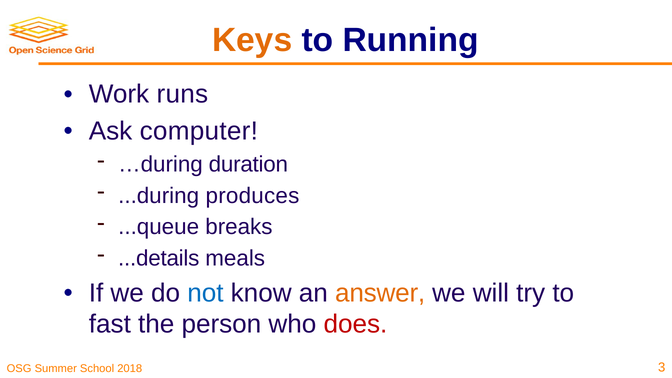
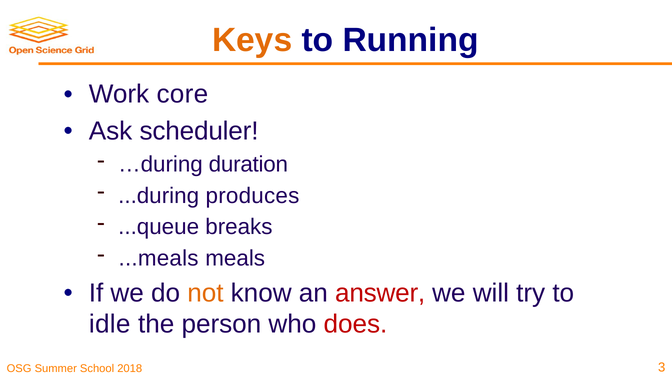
runs: runs -> core
computer: computer -> scheduler
...details: ...details -> ...meals
not colour: blue -> orange
answer colour: orange -> red
fast: fast -> idle
